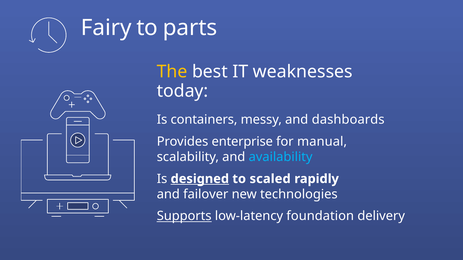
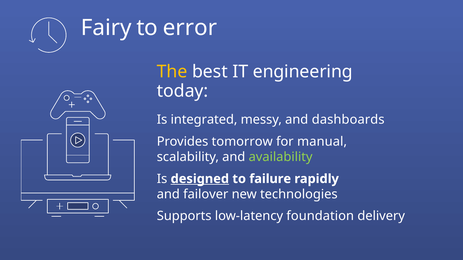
parts: parts -> error
weaknesses: weaknesses -> engineering
containers: containers -> integrated
enterprise: enterprise -> tomorrow
availability colour: light blue -> light green
scaled: scaled -> failure
Supports underline: present -> none
